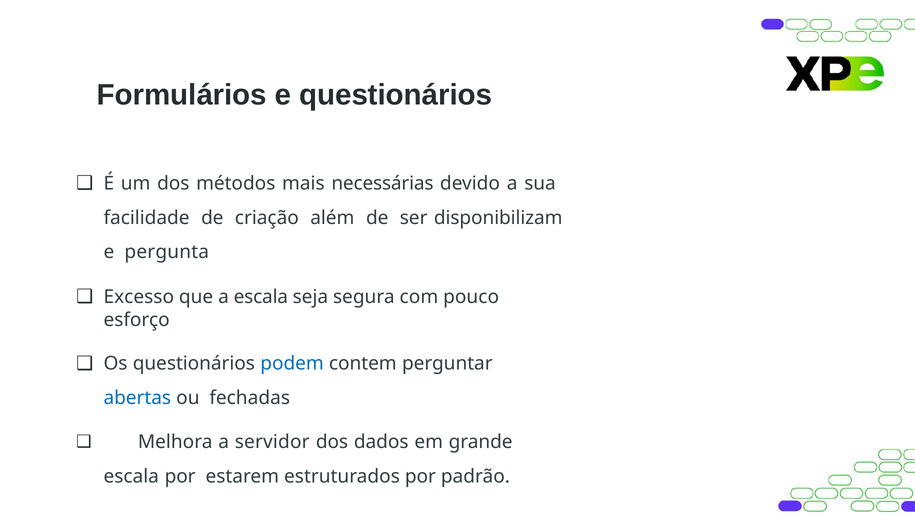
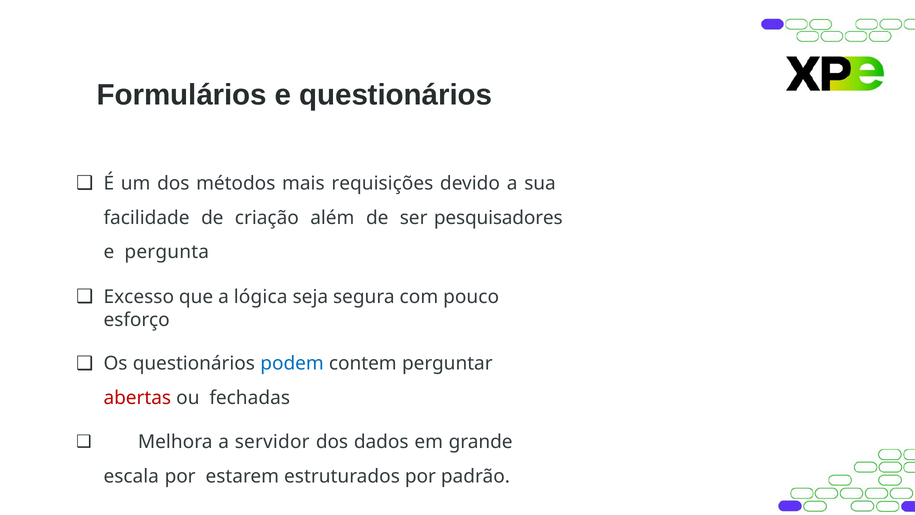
necessárias: necessárias -> requisições
disponibilizam: disponibilizam -> pesquisadores
a escala: escala -> lógica
abertas colour: blue -> red
